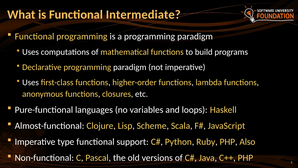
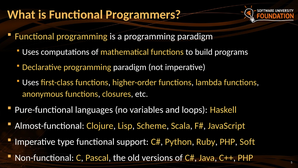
Intermediate: Intermediate -> Programmers
Also: Also -> Soft
